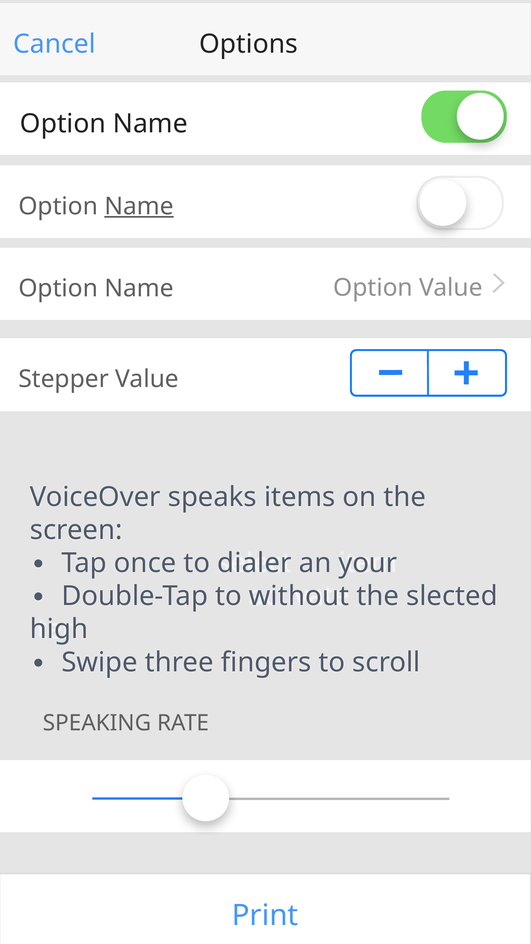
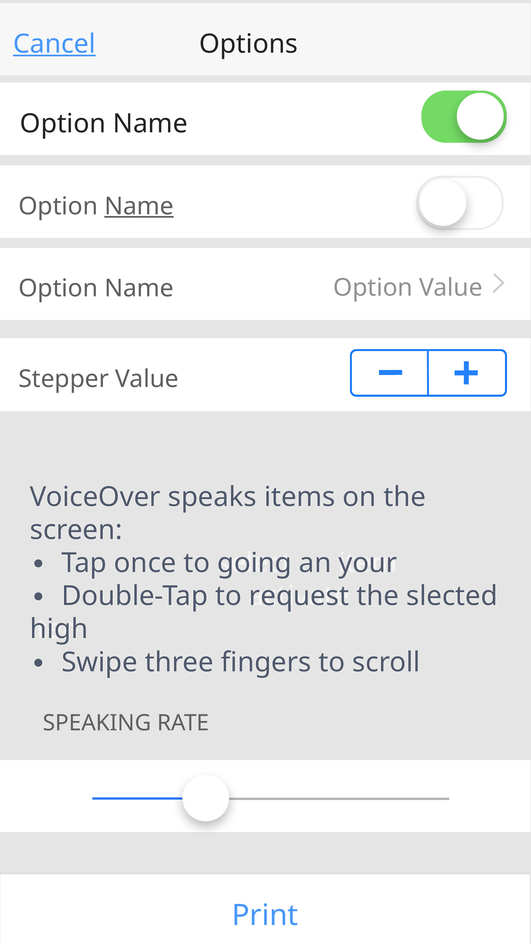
Cancel underline: none -> present
dialer: dialer -> going
without: without -> request
